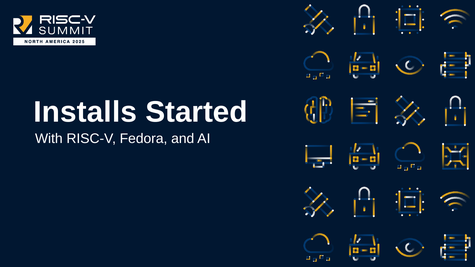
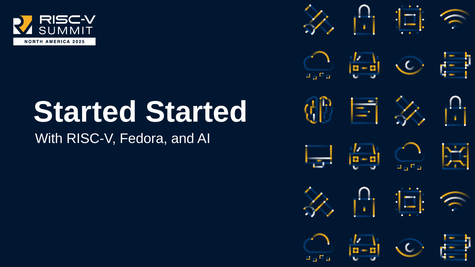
Installs at (85, 112): Installs -> Started
